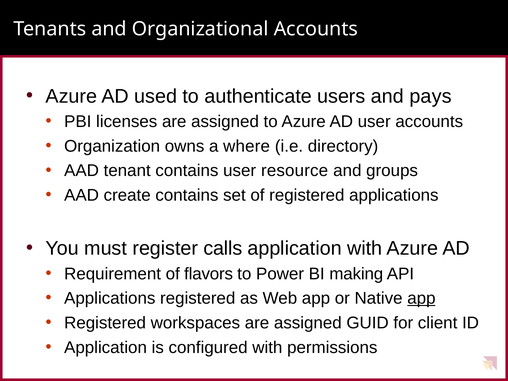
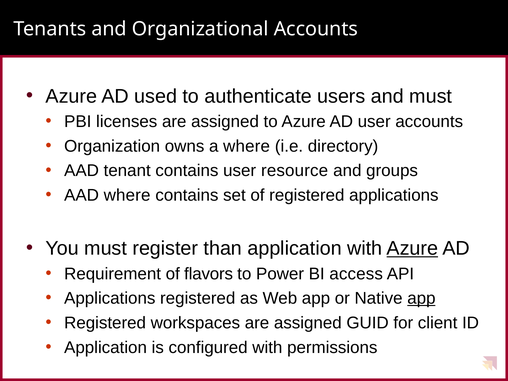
and pays: pays -> must
AAD create: create -> where
calls: calls -> than
Azure at (412, 248) underline: none -> present
making: making -> access
